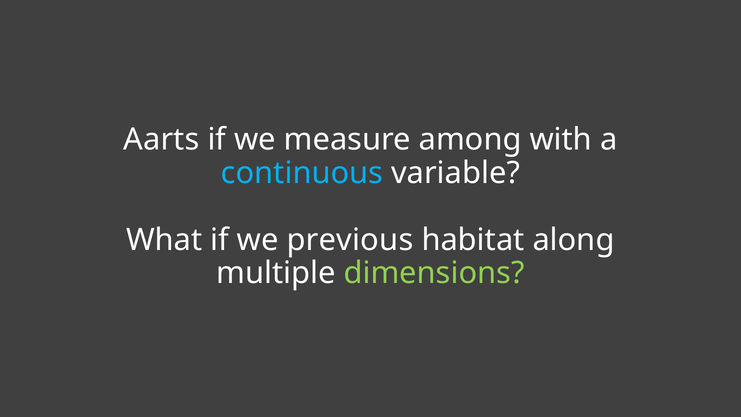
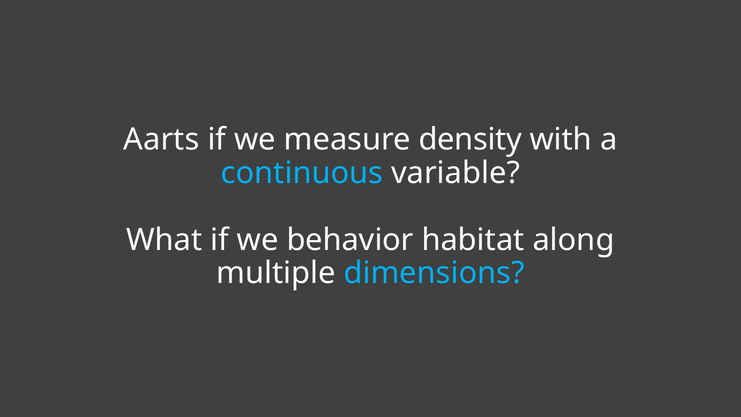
among: among -> density
previous: previous -> behavior
dimensions colour: light green -> light blue
